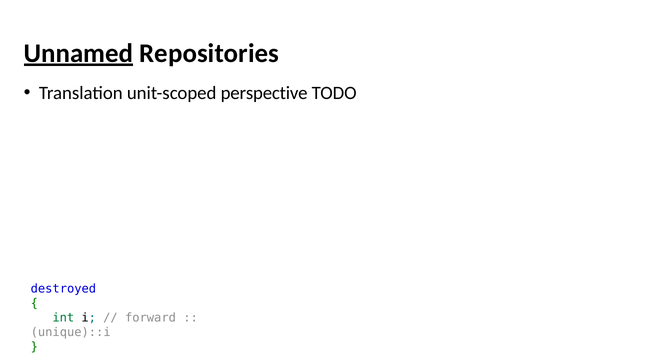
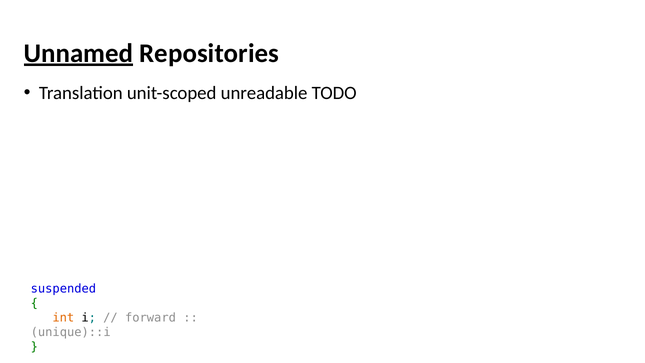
perspective: perspective -> unreadable
destroyed: destroyed -> suspended
int colour: green -> orange
